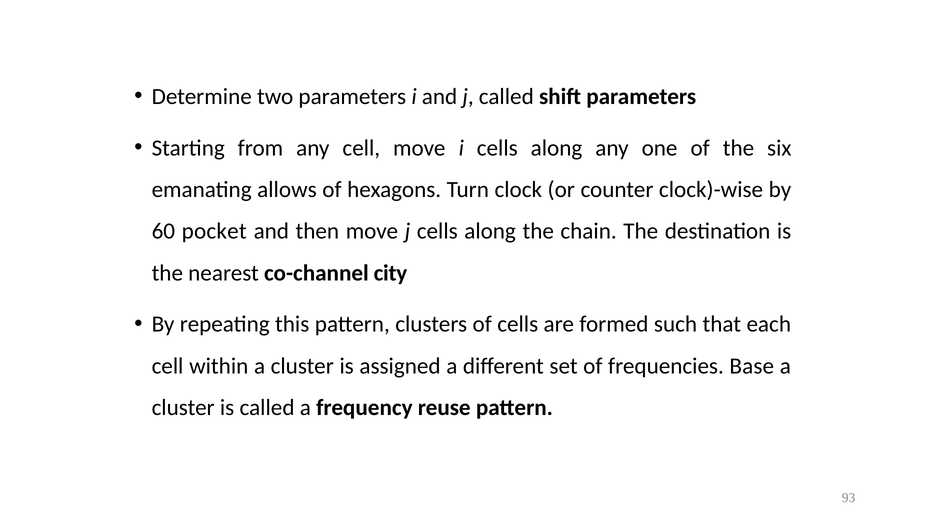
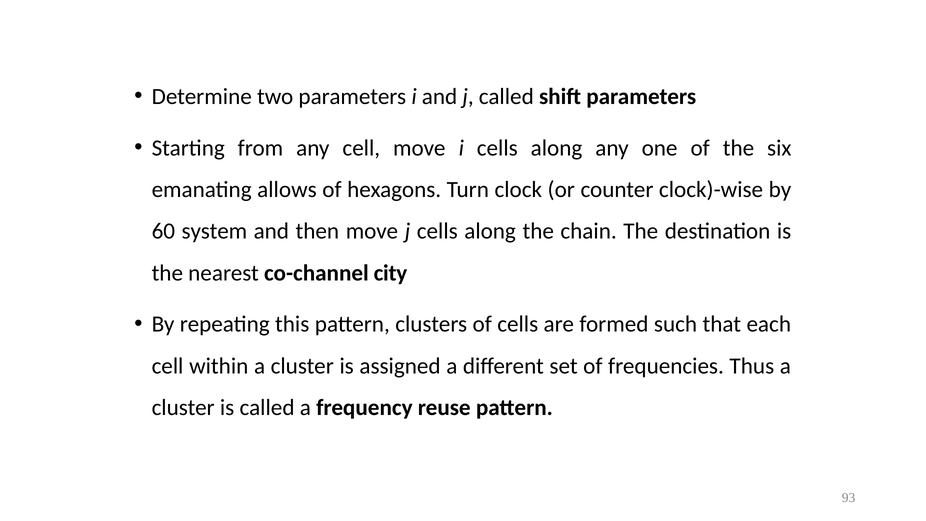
pocket: pocket -> system
Base: Base -> Thus
